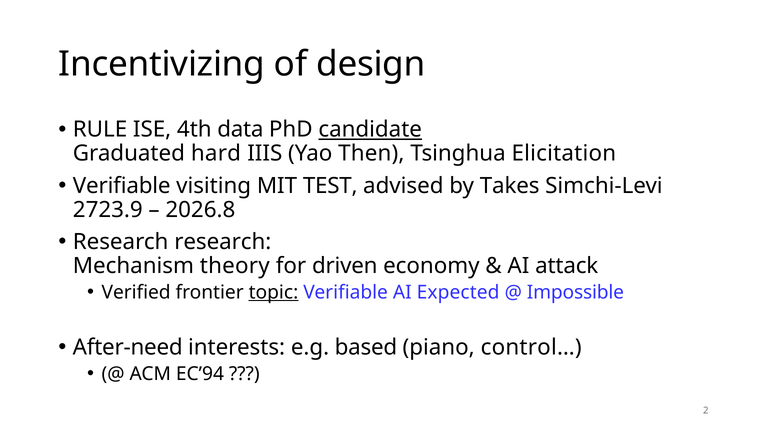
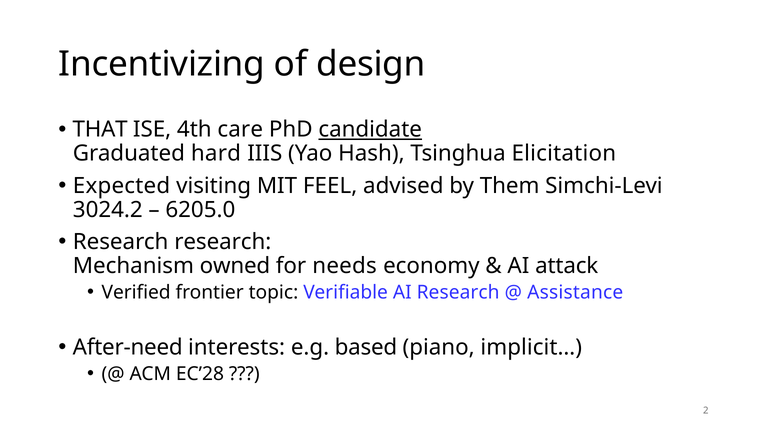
RULE: RULE -> THAT
data: data -> care
Then: Then -> Hash
Verifiable at (122, 186): Verifiable -> Expected
TEST: TEST -> FEEL
Takes: Takes -> Them
2723.9: 2723.9 -> 3024.2
2026.8: 2026.8 -> 6205.0
theory: theory -> owned
driven: driven -> needs
topic underline: present -> none
AI Expected: Expected -> Research
Impossible: Impossible -> Assistance
control…: control… -> implicit…
EC’94: EC’94 -> EC’28
